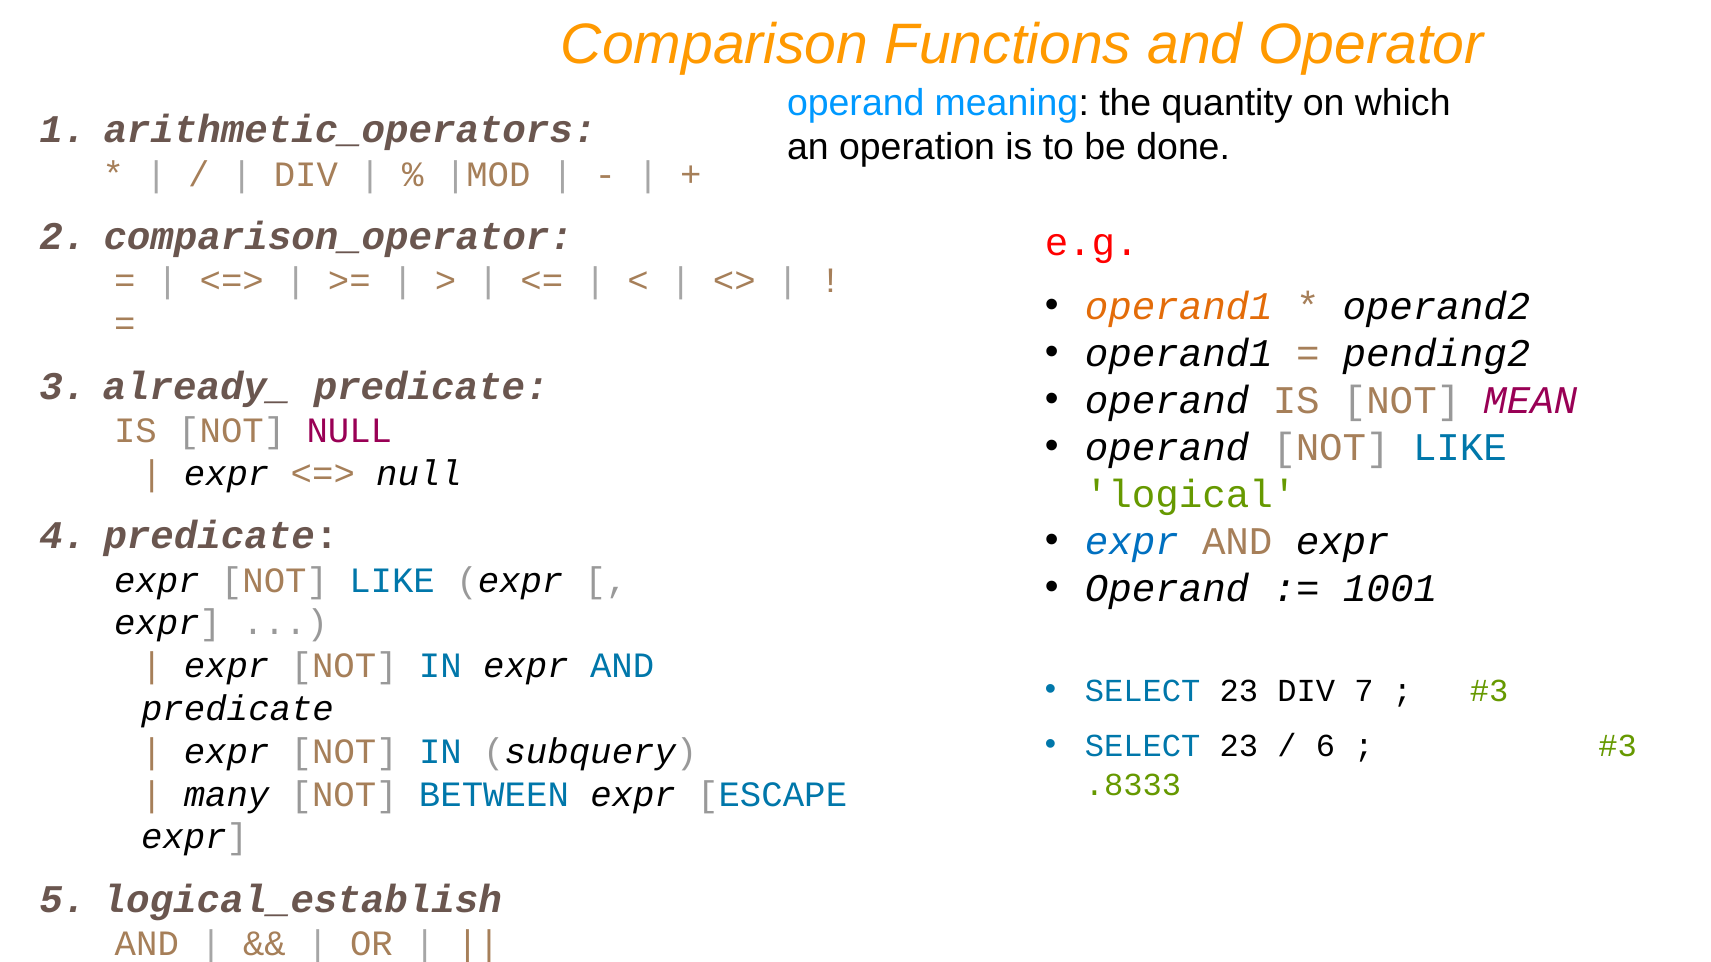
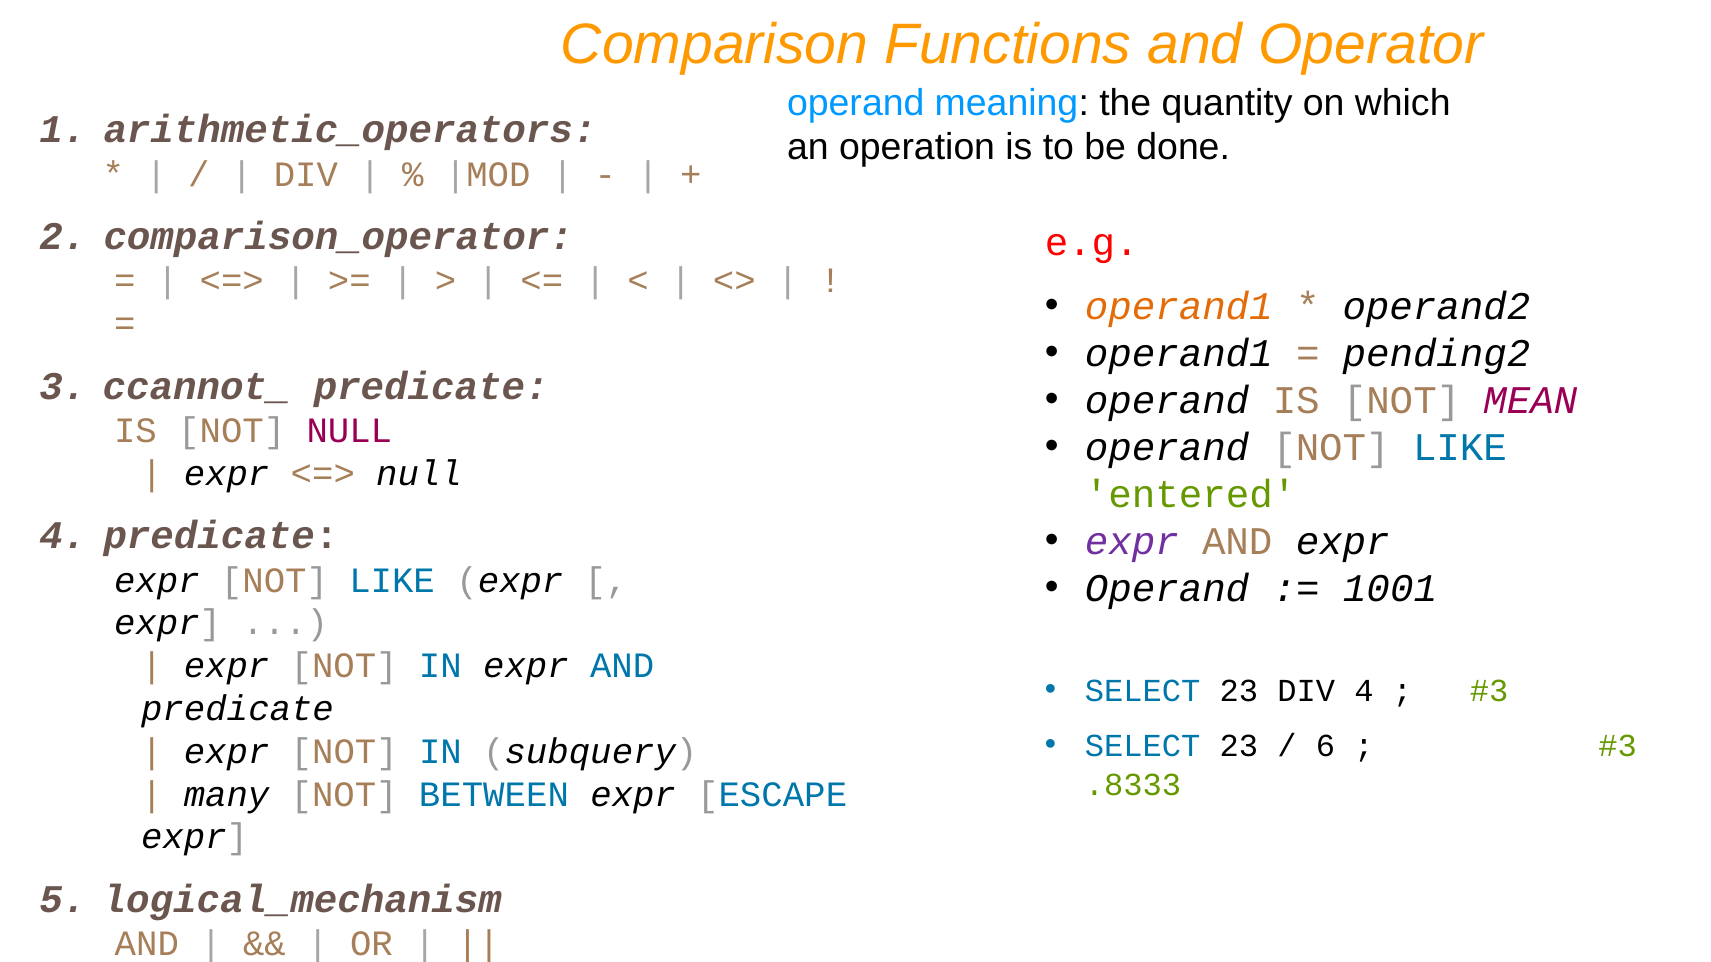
already_: already_ -> ccannot_
logical: logical -> entered
expr at (1132, 542) colour: blue -> purple
DIV 7: 7 -> 4
logical_establish: logical_establish -> logical_mechanism
